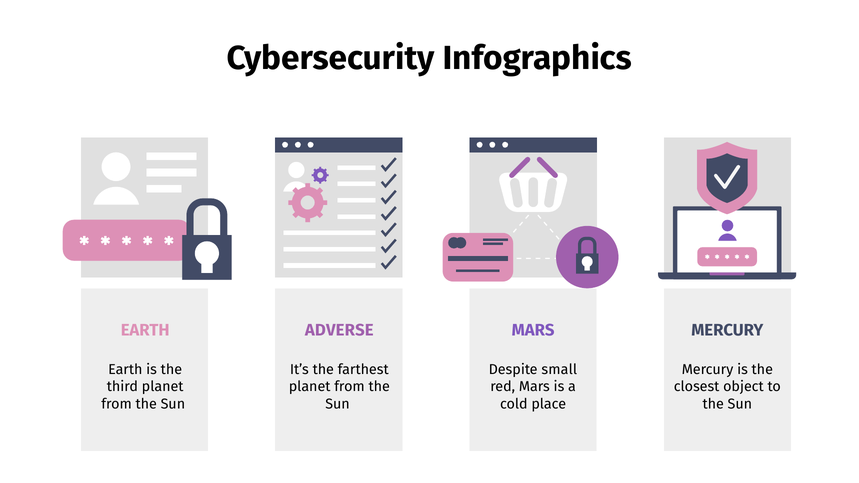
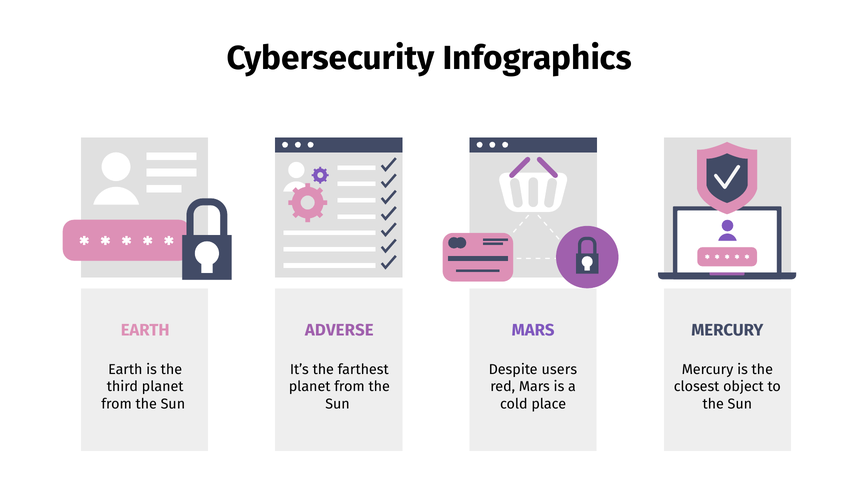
small: small -> users
